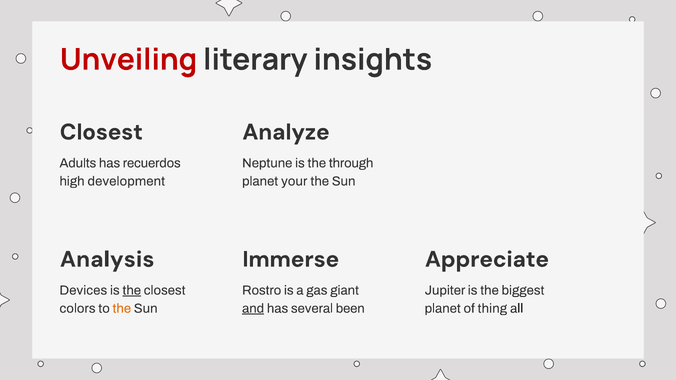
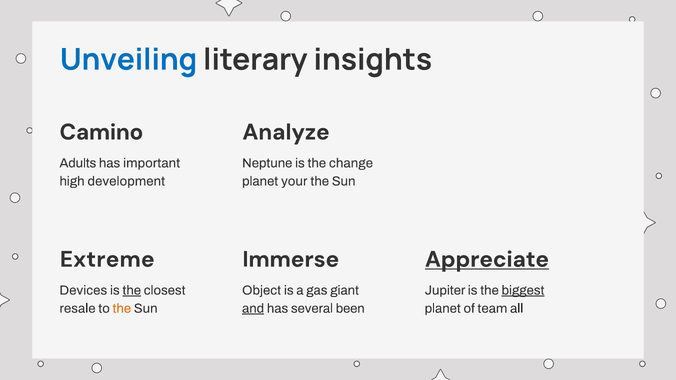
Unveiling colour: red -> blue
Closest at (101, 132): Closest -> Camino
recuerdos: recuerdos -> important
through: through -> change
Analysis: Analysis -> Extreme
Appreciate underline: none -> present
Rostro: Rostro -> Object
biggest underline: none -> present
colors: colors -> resale
thing: thing -> team
